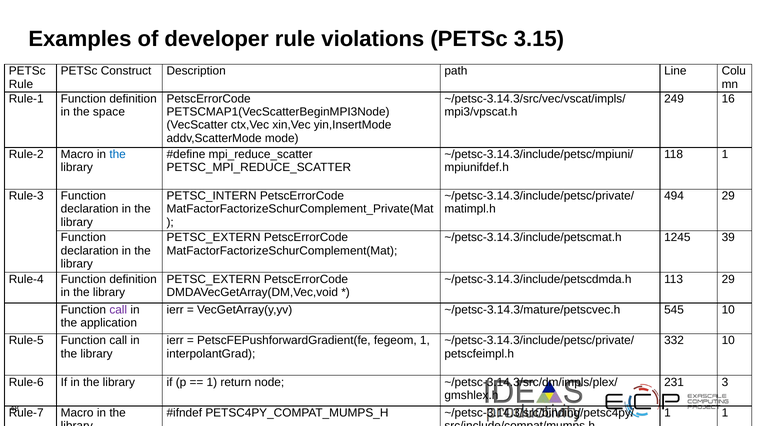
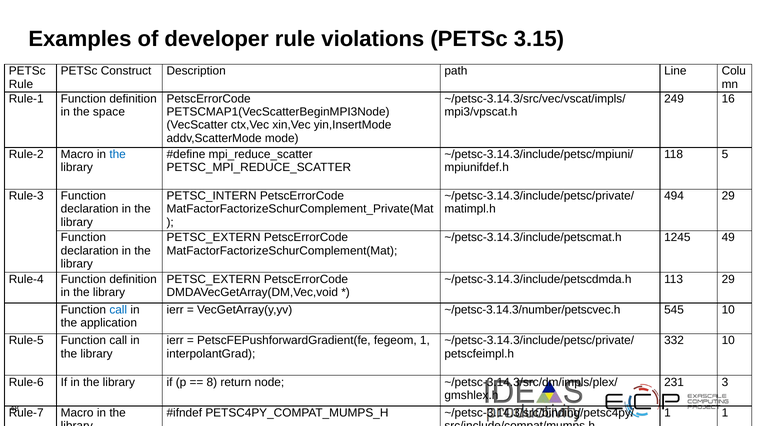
118 1: 1 -> 5
39: 39 -> 49
call at (118, 310) colour: purple -> blue
~/petsc-3.14.3/mature/petscvec.h: ~/petsc-3.14.3/mature/petscvec.h -> ~/petsc-3.14.3/number/petscvec.h
1 at (212, 383): 1 -> 8
